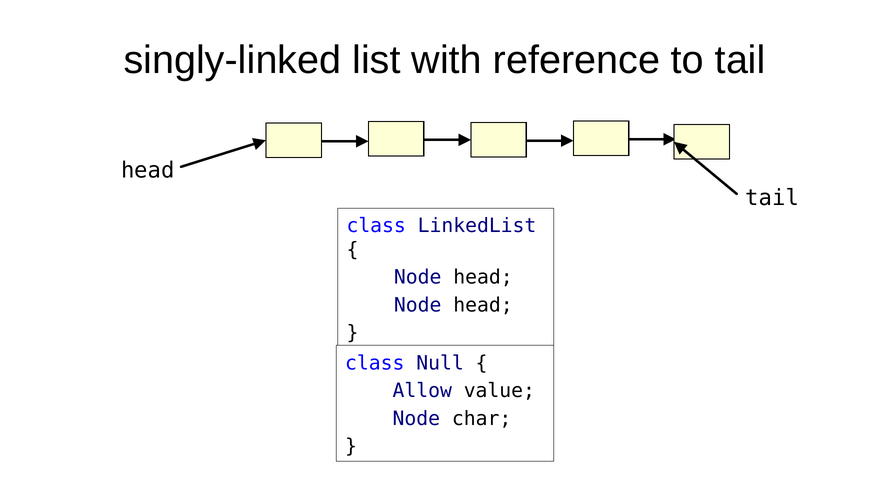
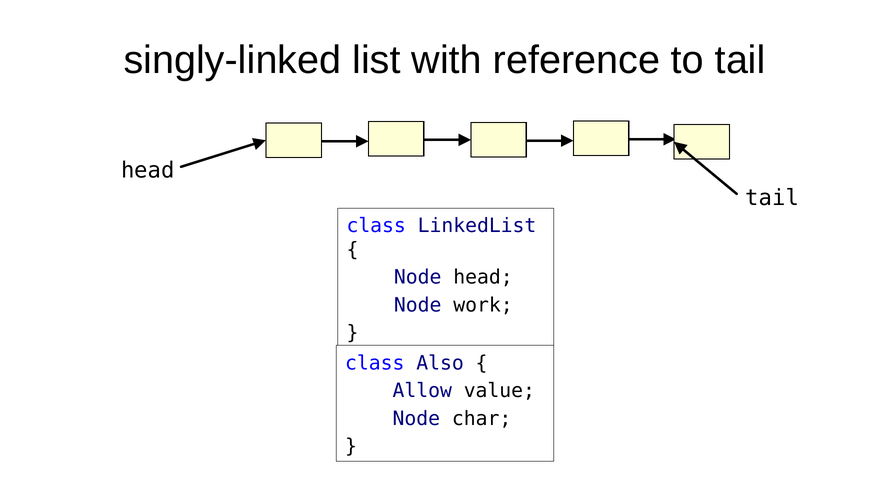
head at (483, 305): head -> work
Null: Null -> Also
